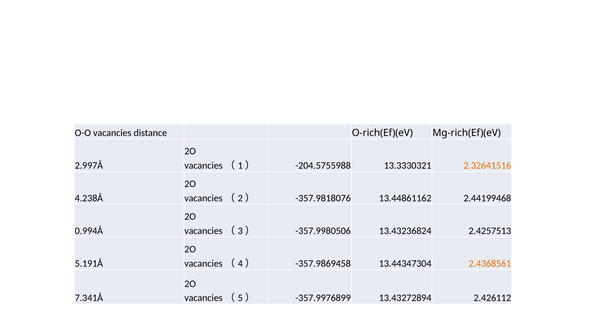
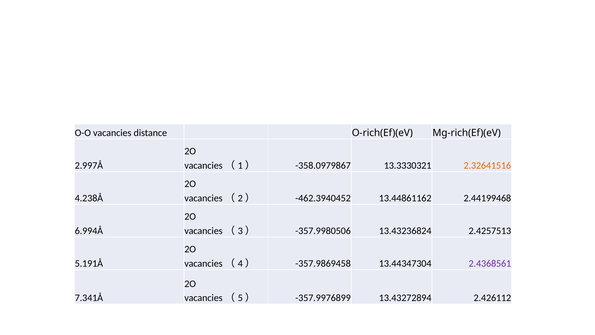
-204.5755988: -204.5755988 -> -358.0979867
-357.9818076: -357.9818076 -> -462.3940452
0.994Å: 0.994Å -> 6.994Å
2.4368561 colour: orange -> purple
